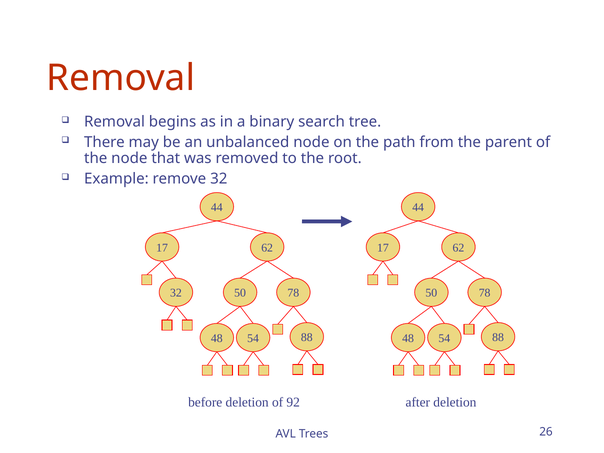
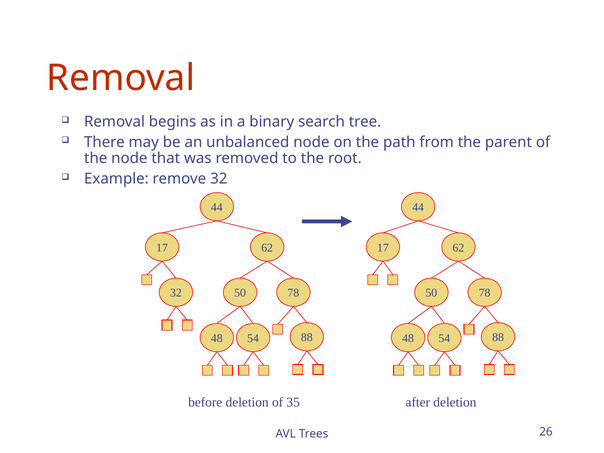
92: 92 -> 35
